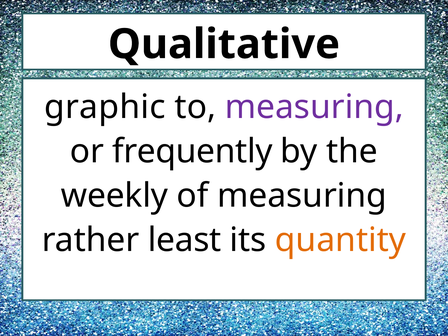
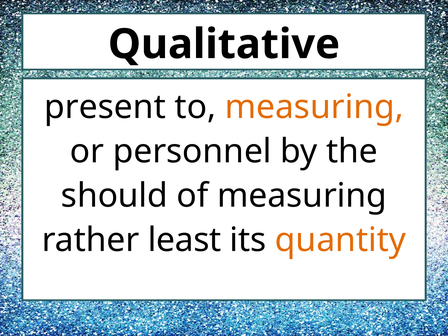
graphic: graphic -> present
measuring at (314, 107) colour: purple -> orange
frequently: frequently -> personnel
weekly: weekly -> should
